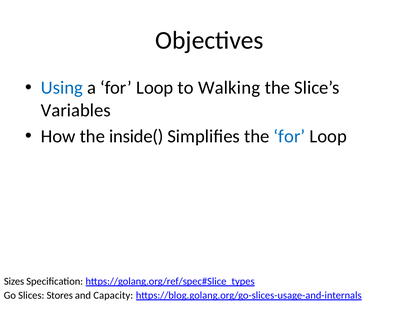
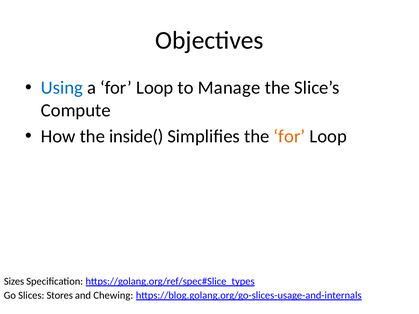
Walking: Walking -> Manage
Variables: Variables -> Compute
for at (289, 136) colour: blue -> orange
Capacity: Capacity -> Chewing
